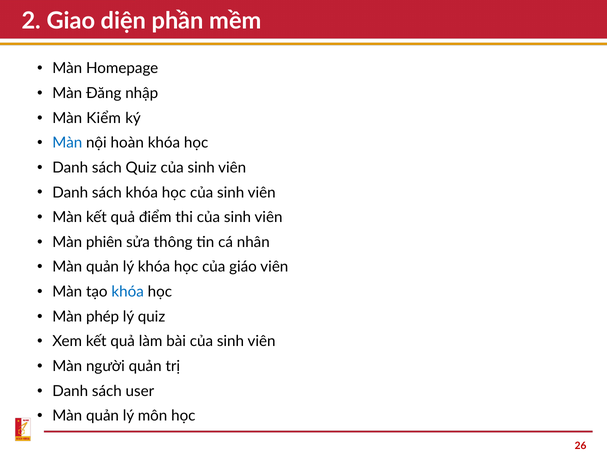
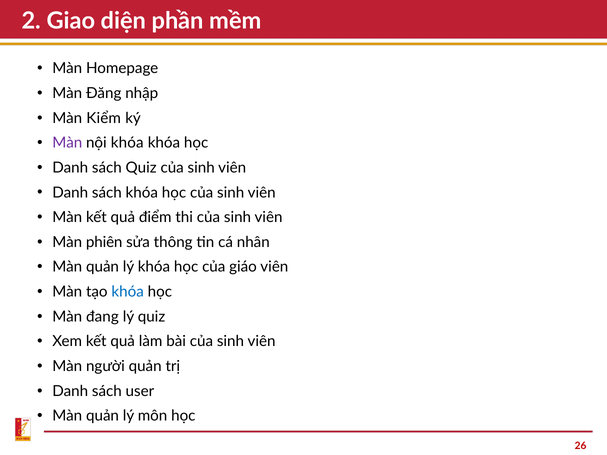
Màn at (67, 143) colour: blue -> purple
nội hoàn: hoàn -> khóa
phép: phép -> đang
